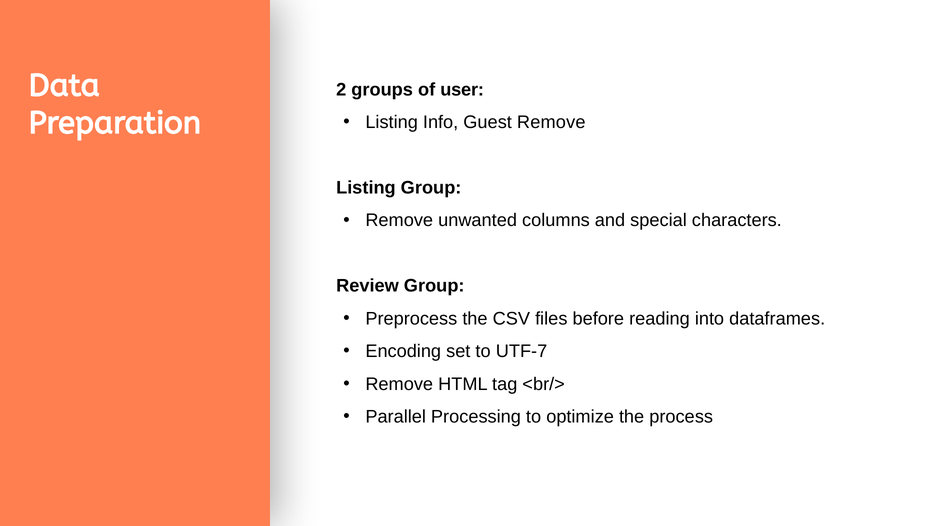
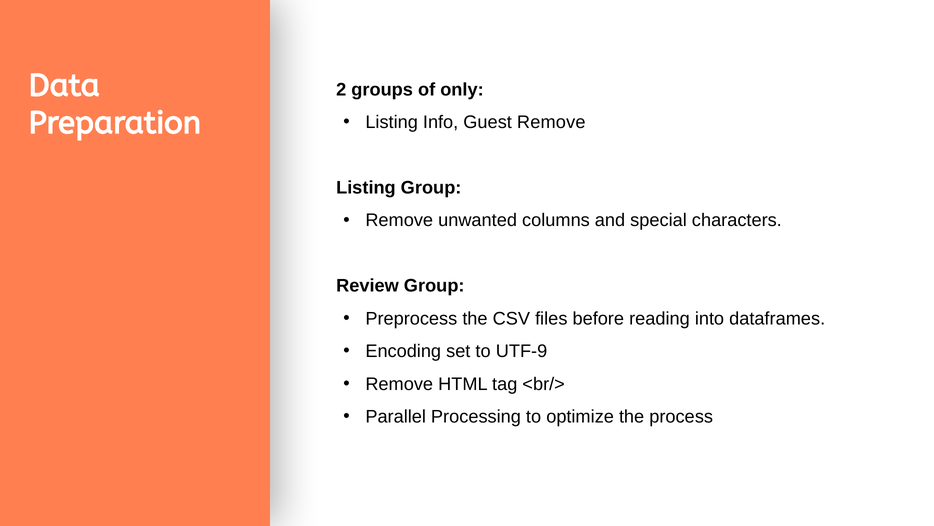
user: user -> only
UTF-7: UTF-7 -> UTF-9
